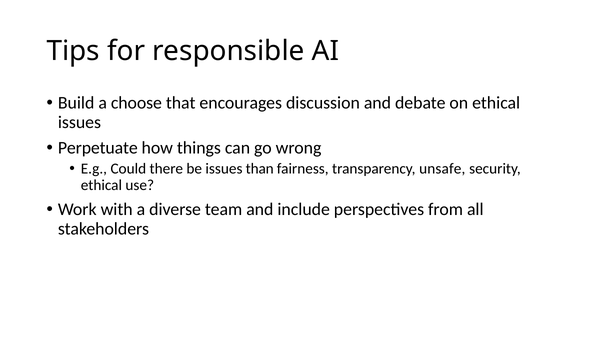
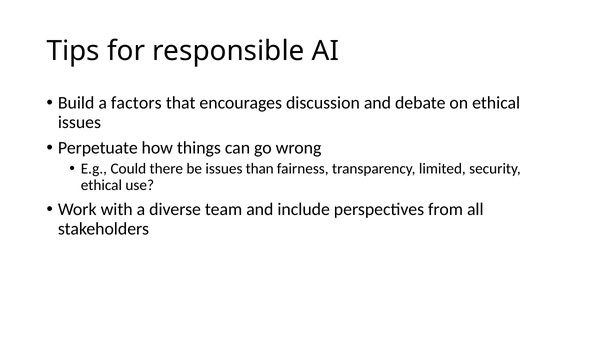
choose: choose -> factors
unsafe: unsafe -> limited
